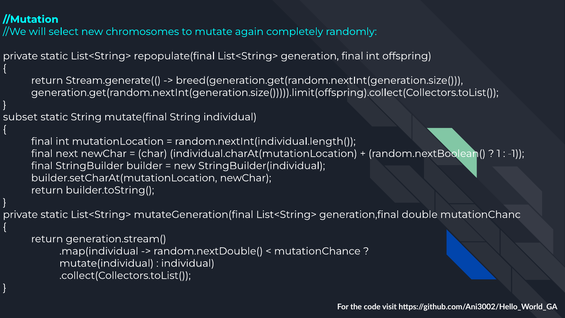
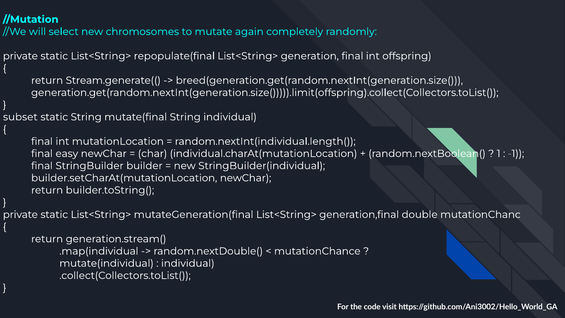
next: next -> easy
